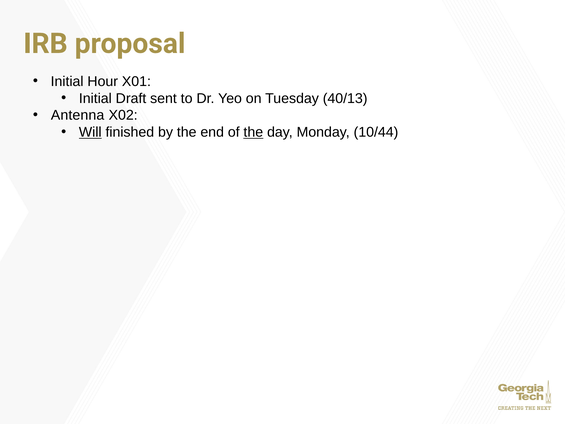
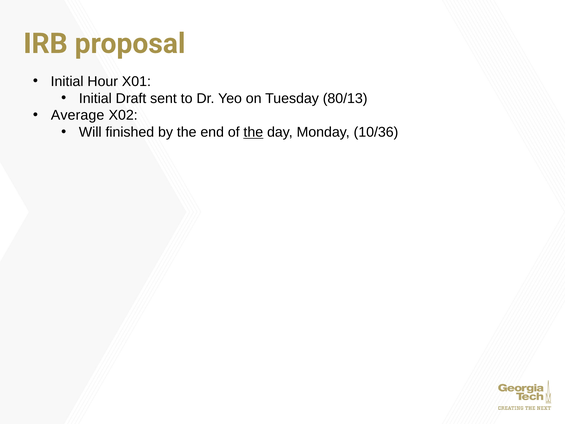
40/13: 40/13 -> 80/13
Antenna: Antenna -> Average
Will underline: present -> none
10/44: 10/44 -> 10/36
